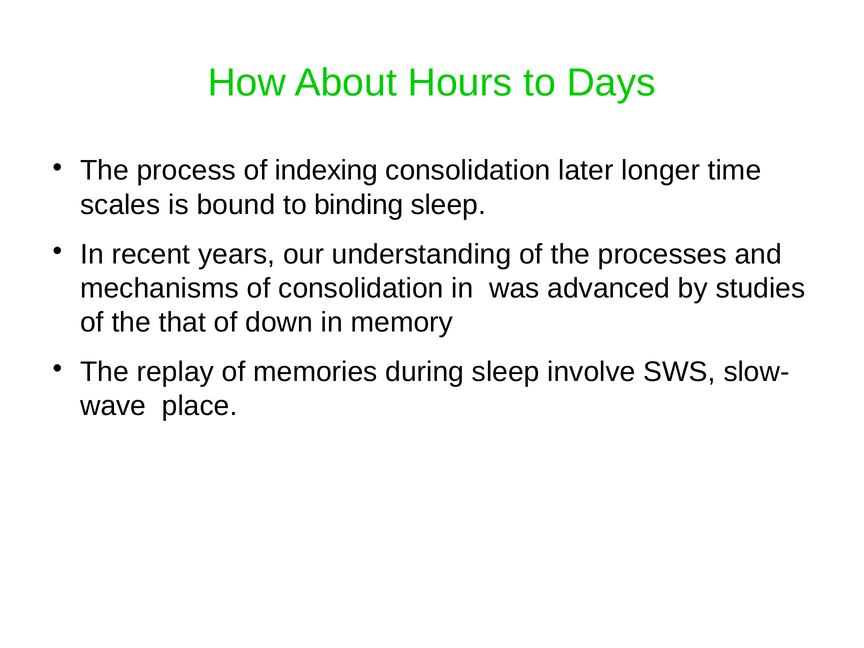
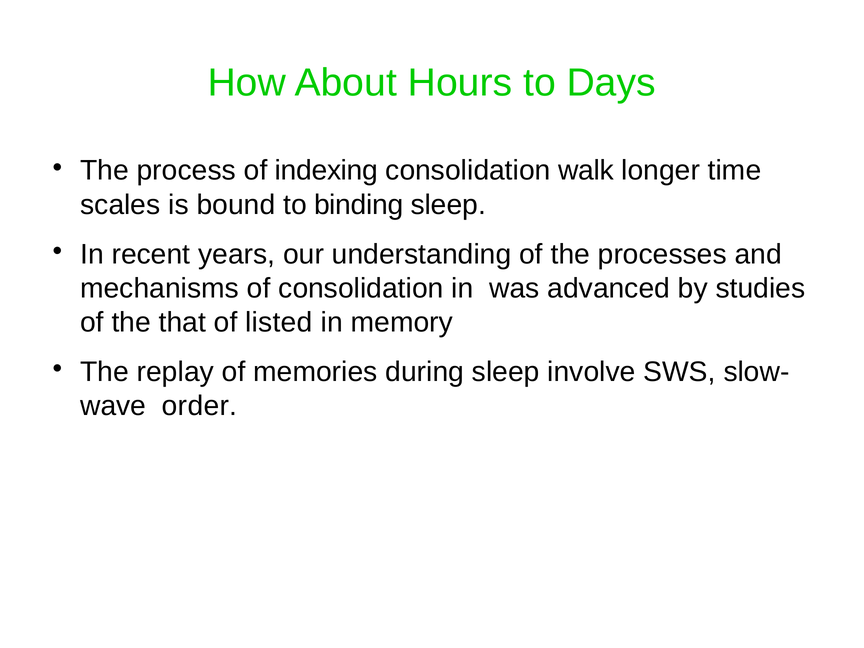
later: later -> walk
down: down -> listed
place: place -> order
